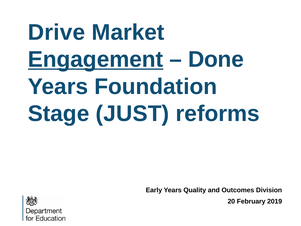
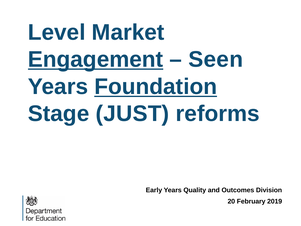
Drive: Drive -> Level
Done: Done -> Seen
Foundation underline: none -> present
